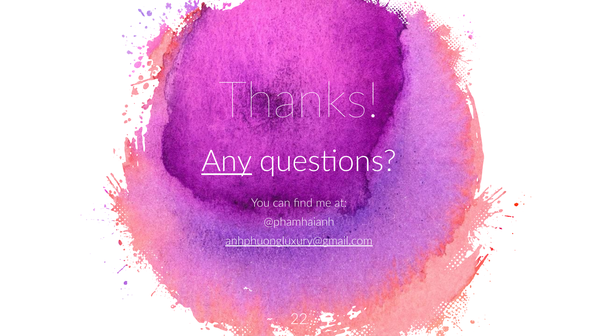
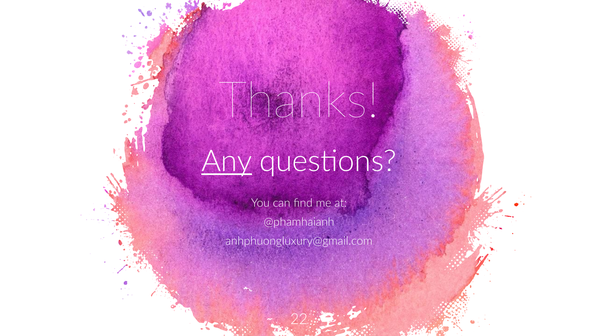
anhphuongluxury@gmail.com underline: present -> none
